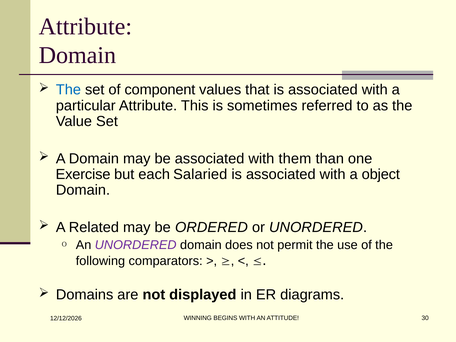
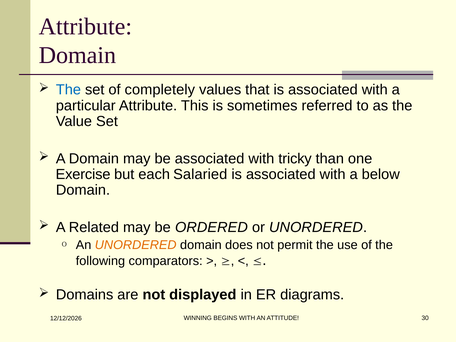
component: component -> completely
them: them -> tricky
object: object -> below
UNORDERED at (136, 245) colour: purple -> orange
